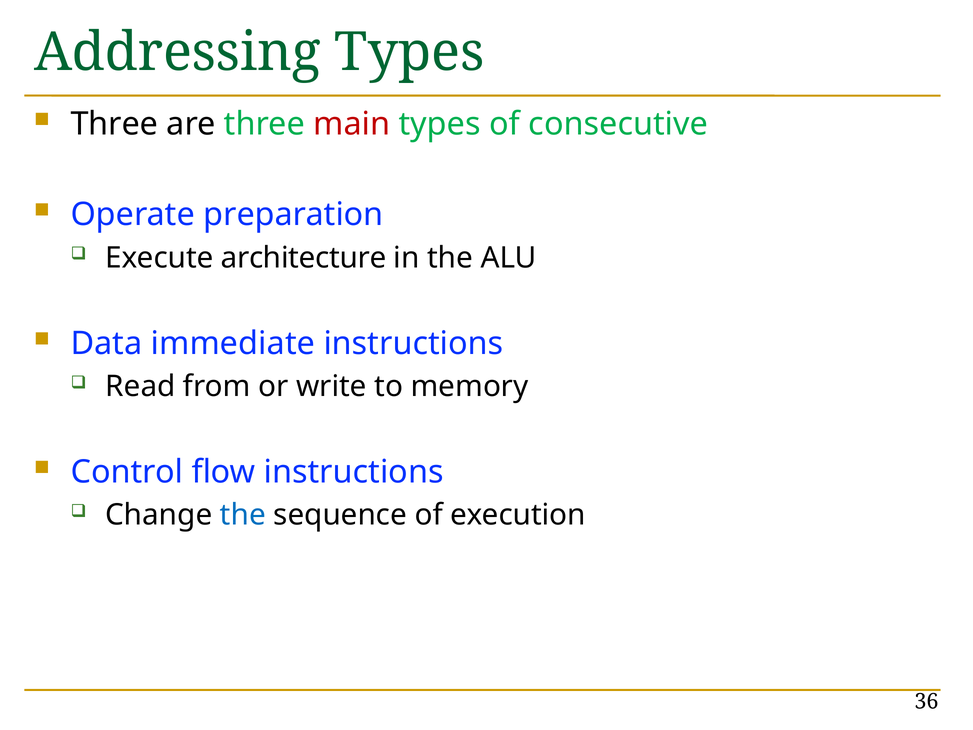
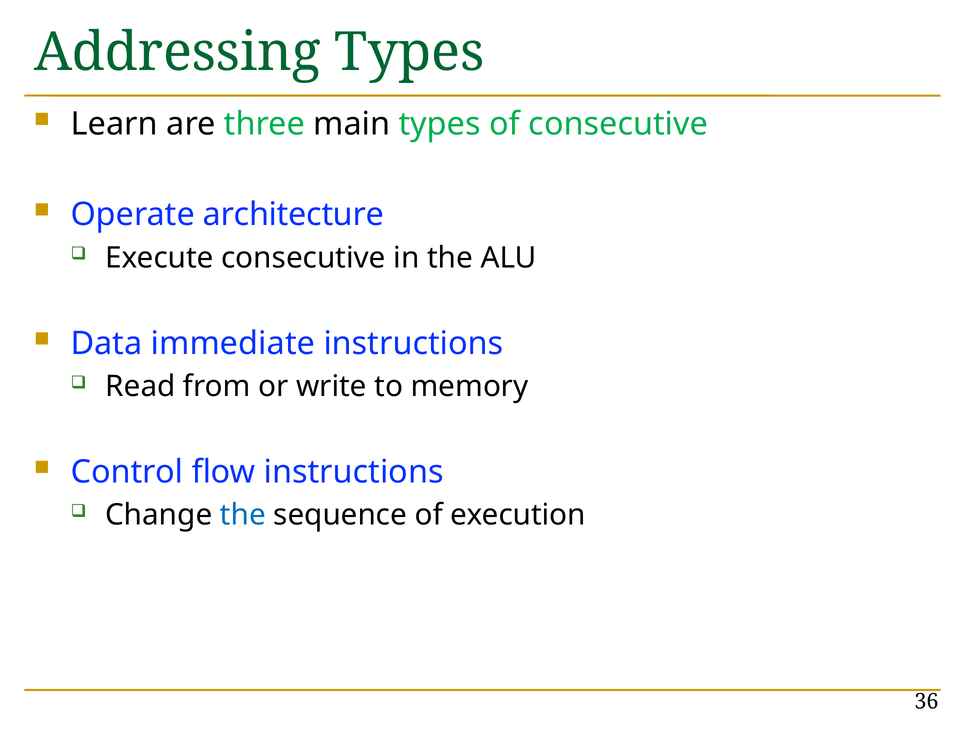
Three at (114, 124): Three -> Learn
main colour: red -> black
preparation: preparation -> architecture
Execute architecture: architecture -> consecutive
